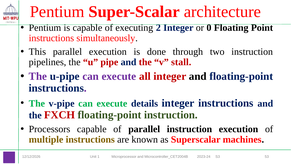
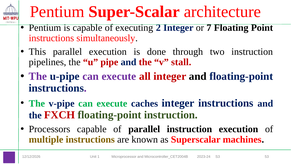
0: 0 -> 7
details: details -> caches
